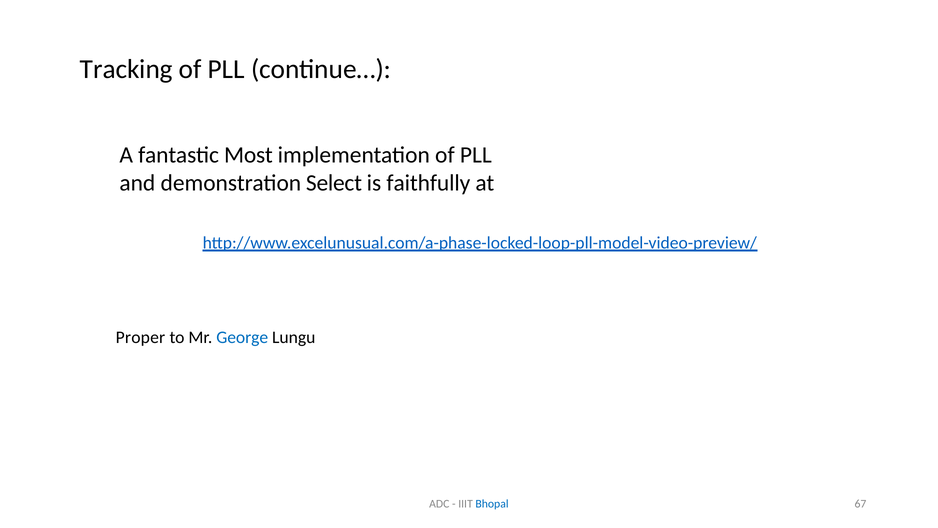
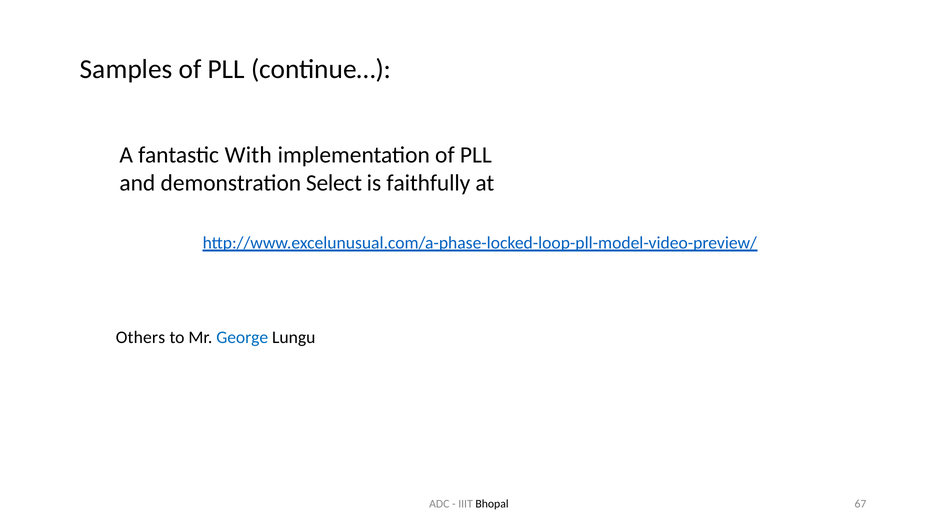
Tracking: Tracking -> Samples
Most: Most -> With
Proper: Proper -> Others
Bhopal colour: blue -> black
